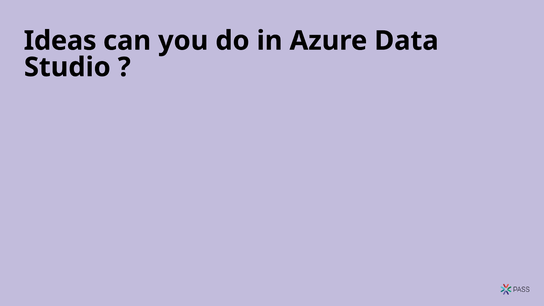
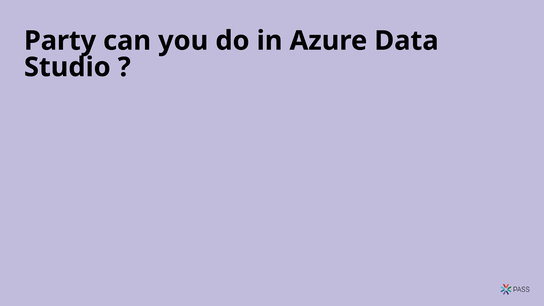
Ideas: Ideas -> Party
